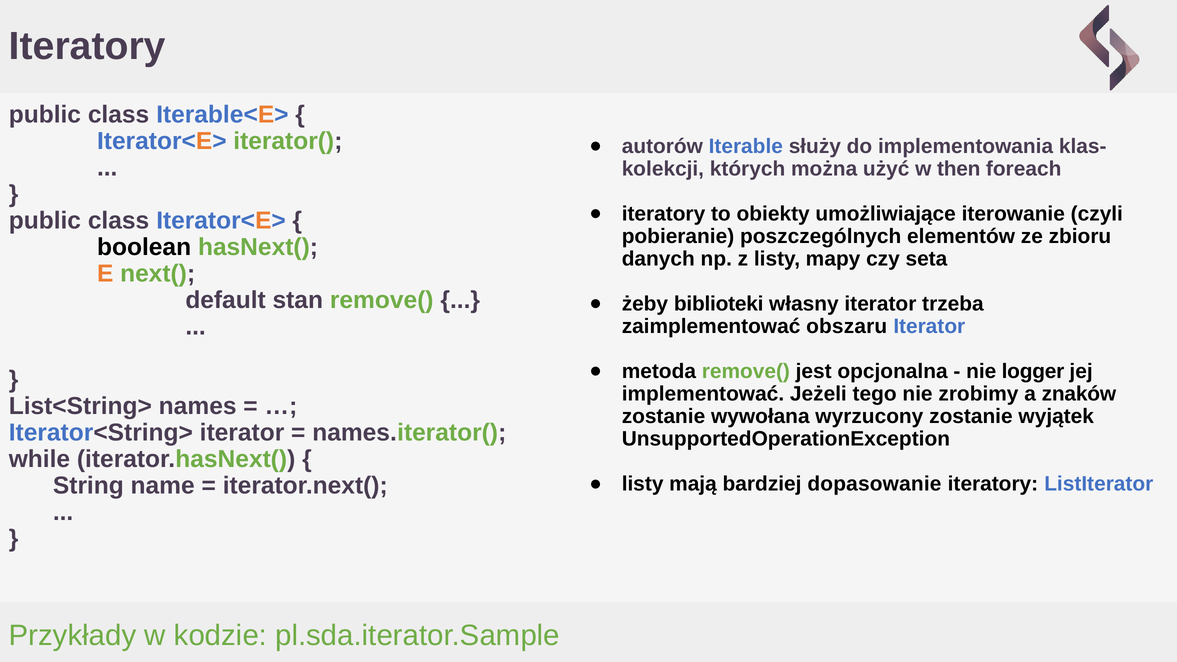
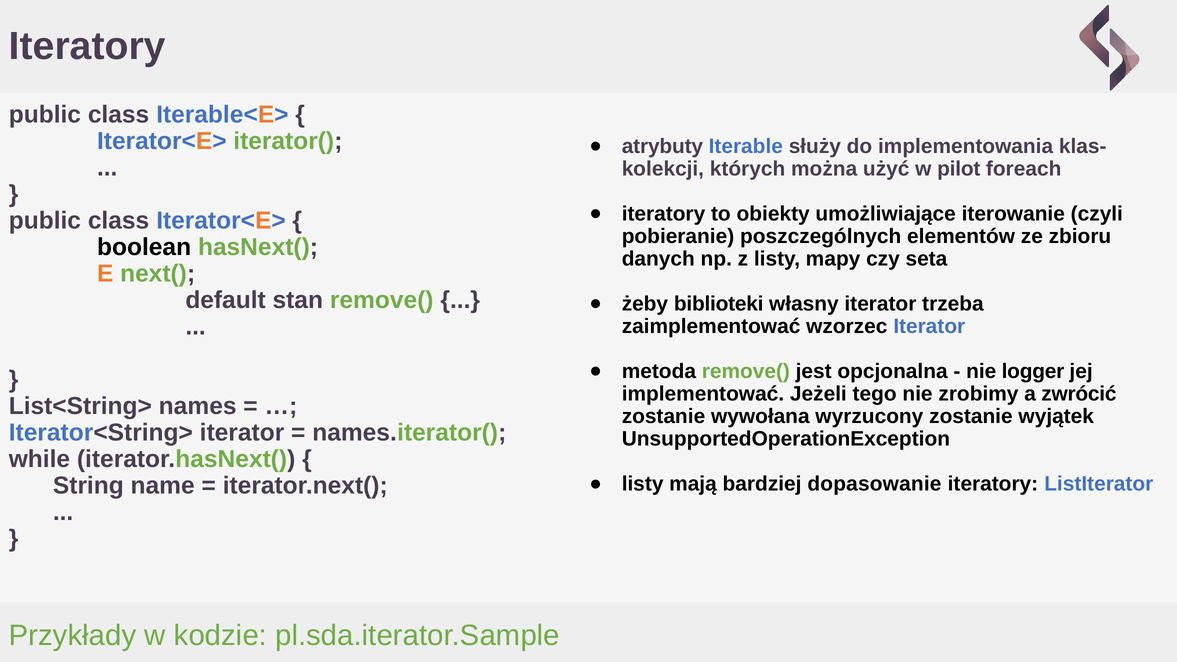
autorów: autorów -> atrybuty
then: then -> pilot
obszaru: obszaru -> wzorzec
znaków: znaków -> zwrócić
